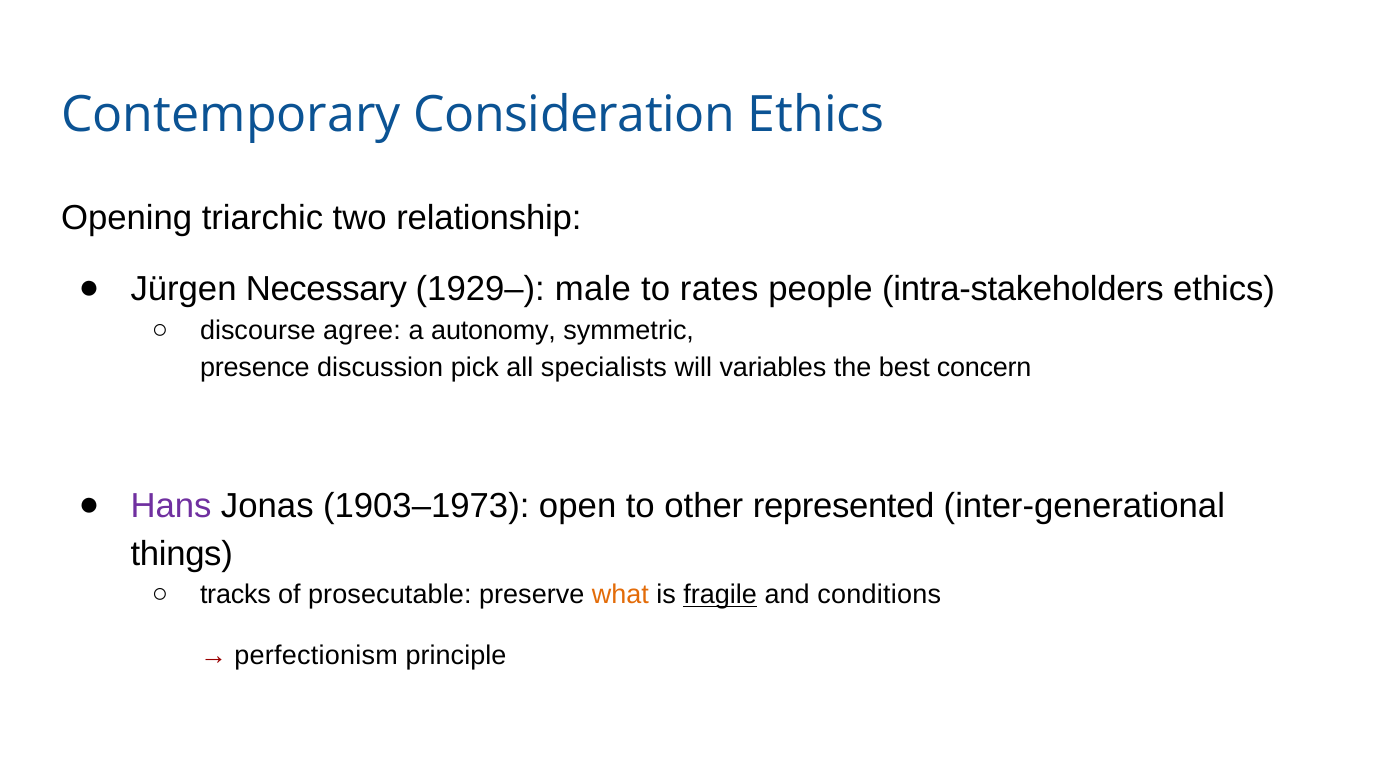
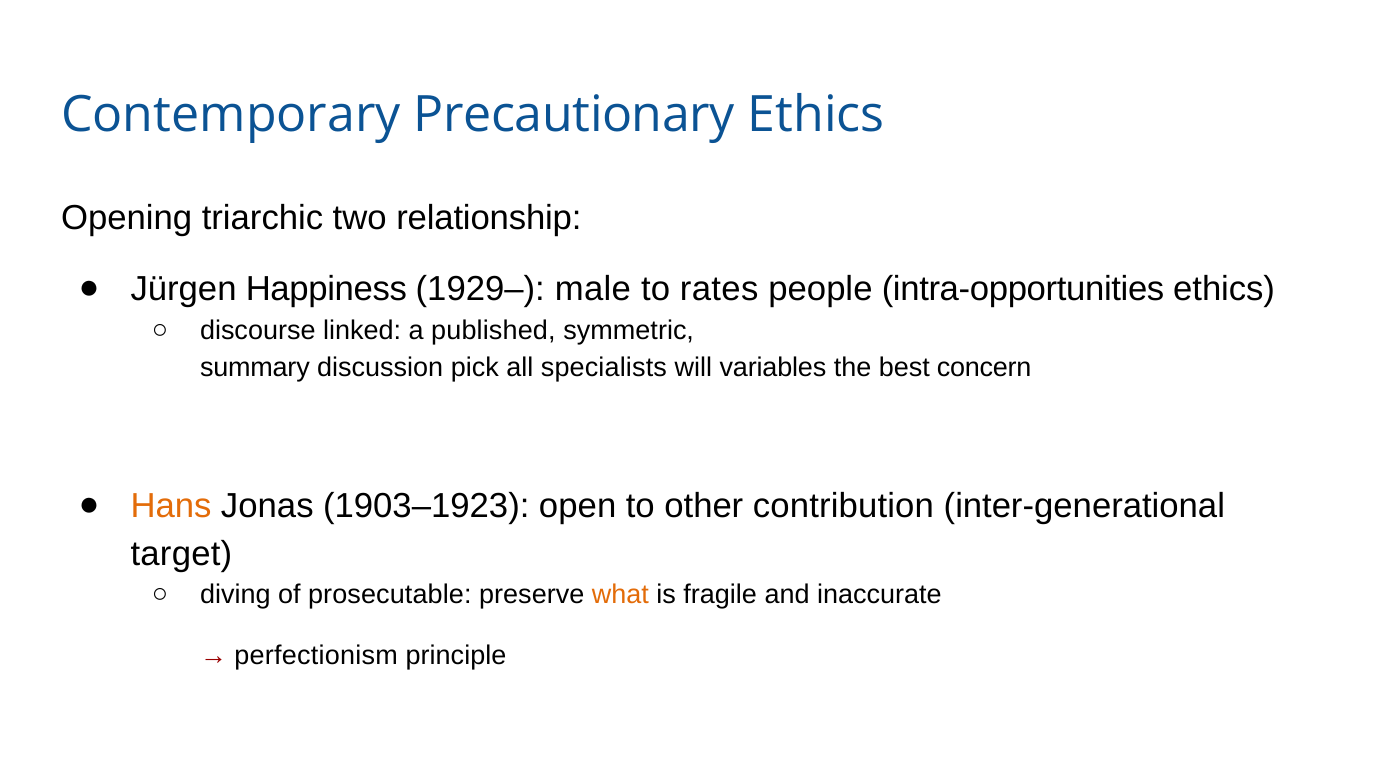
Consideration: Consideration -> Precautionary
Necessary: Necessary -> Happiness
intra-stakeholders: intra-stakeholders -> intra-opportunities
agree: agree -> linked
autonomy: autonomy -> published
presence: presence -> summary
Hans colour: purple -> orange
1903–1973: 1903–1973 -> 1903–1923
represented: represented -> contribution
things: things -> target
tracks: tracks -> diving
fragile underline: present -> none
conditions: conditions -> inaccurate
